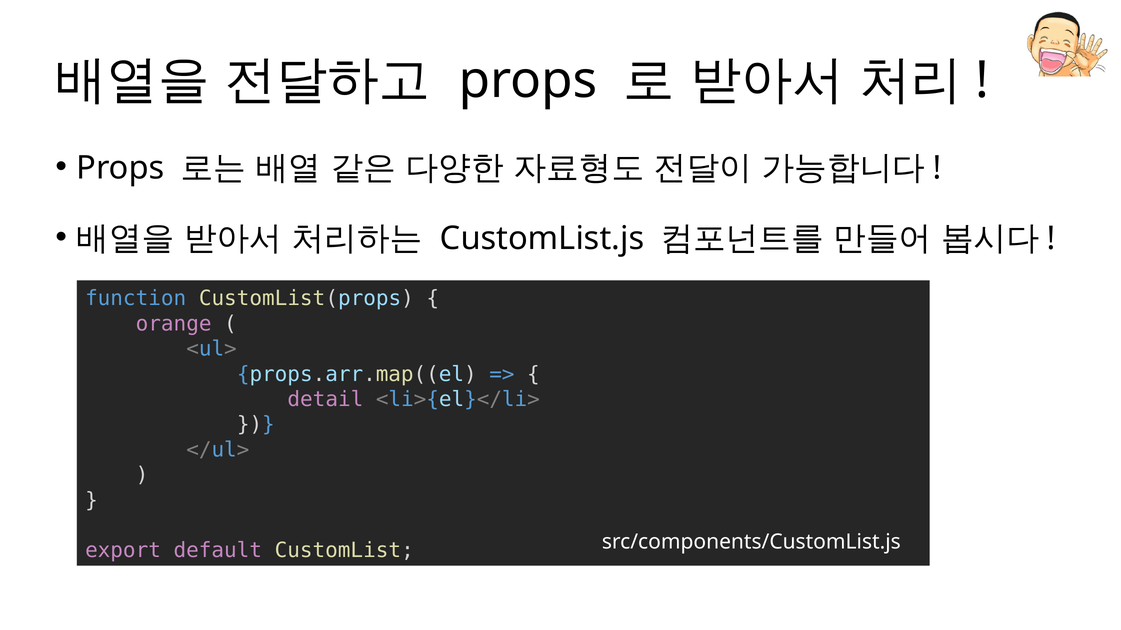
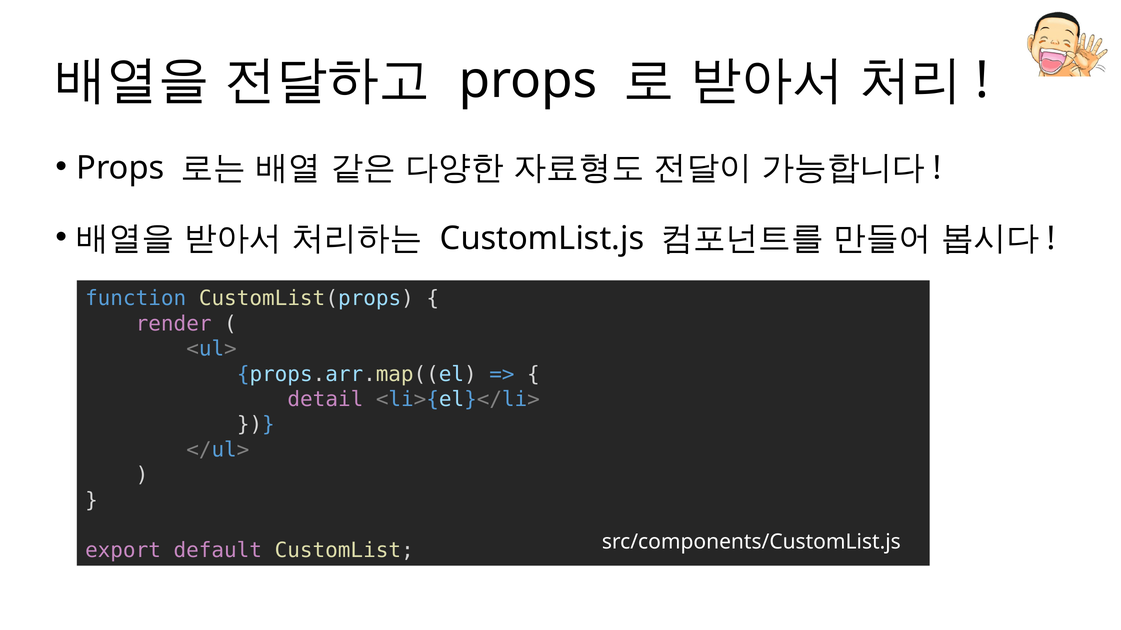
orange: orange -> render
